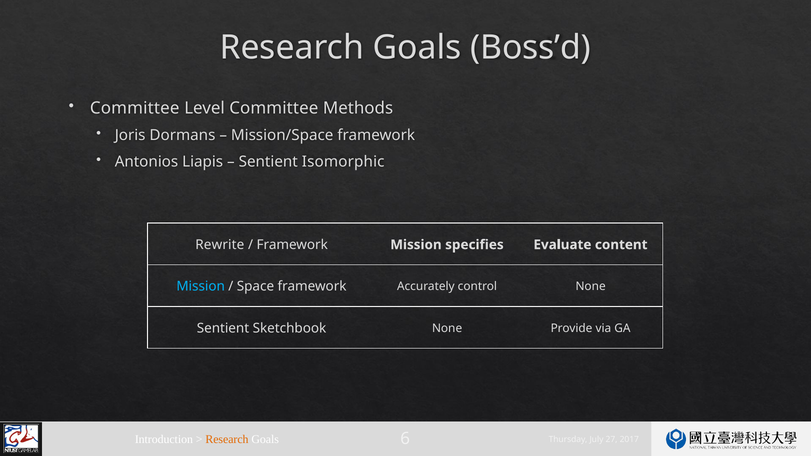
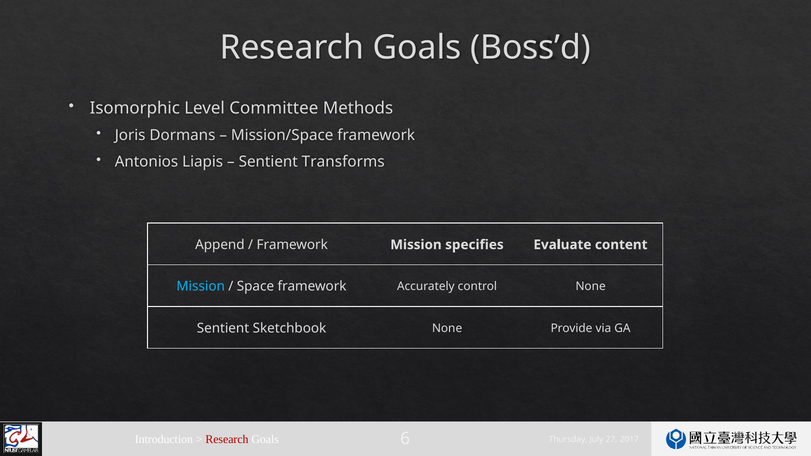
Committee at (135, 108): Committee -> Isomorphic
Isomorphic: Isomorphic -> Transforms
Rewrite: Rewrite -> Append
Research at (227, 440) colour: orange -> red
